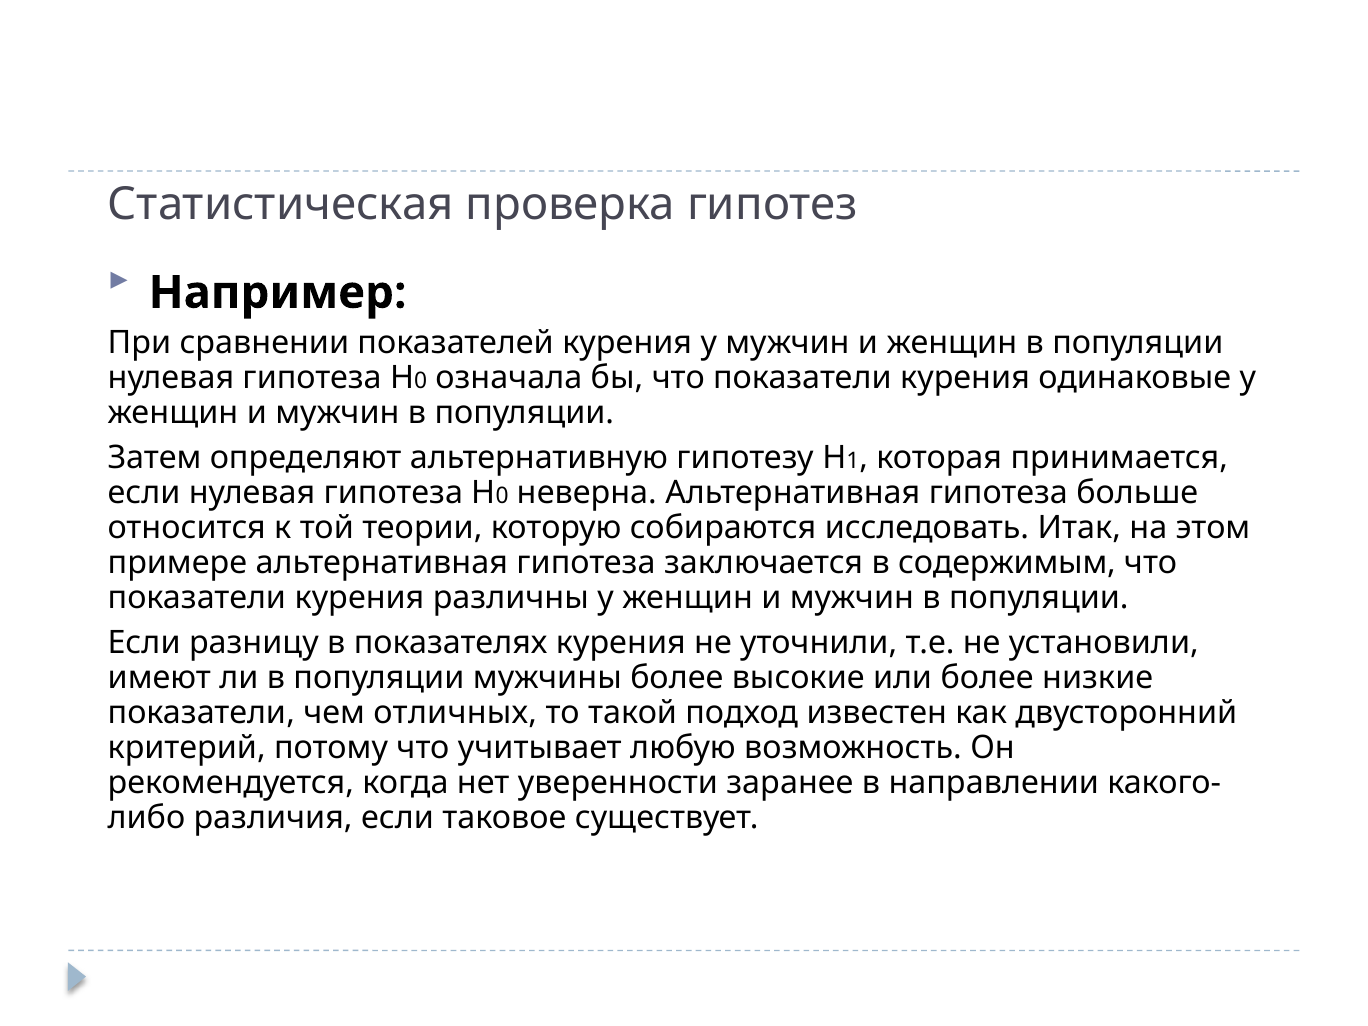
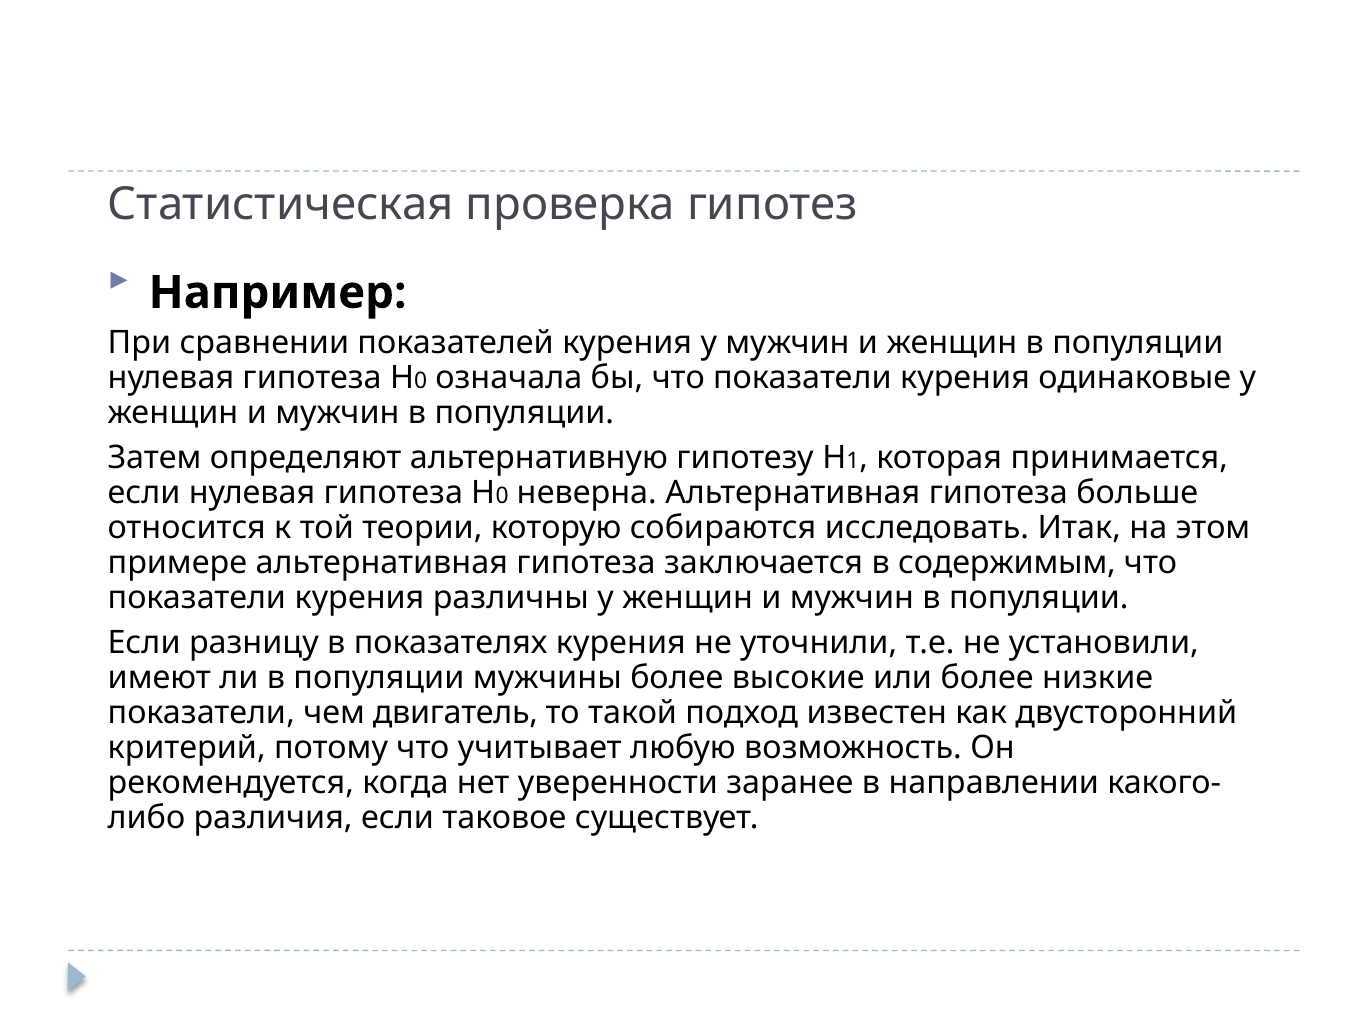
отличных: отличных -> двигатель
